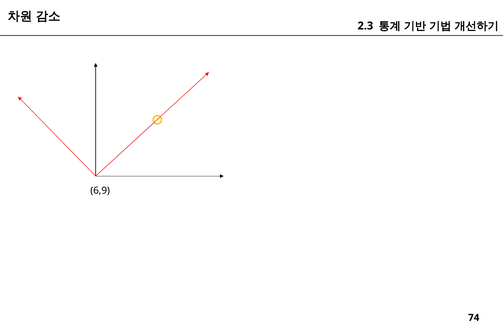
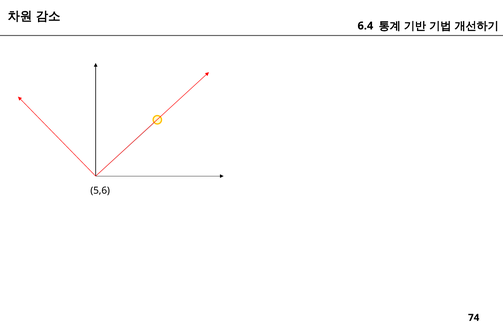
2.3: 2.3 -> 6.4
6,9: 6,9 -> 5,6
